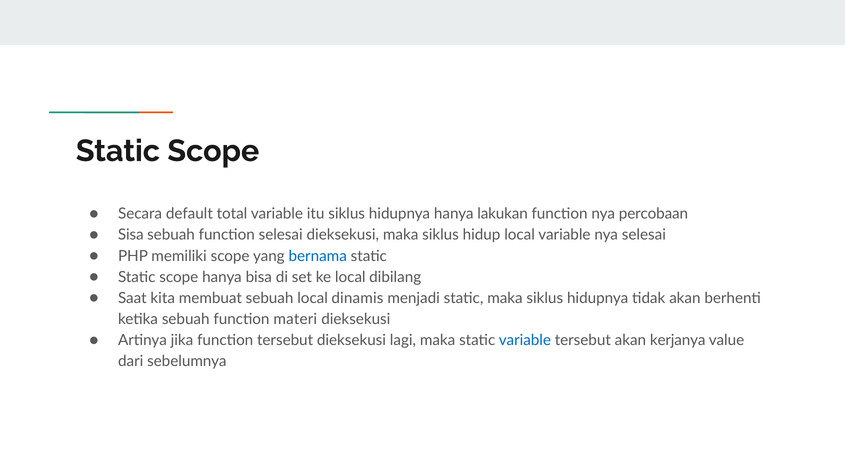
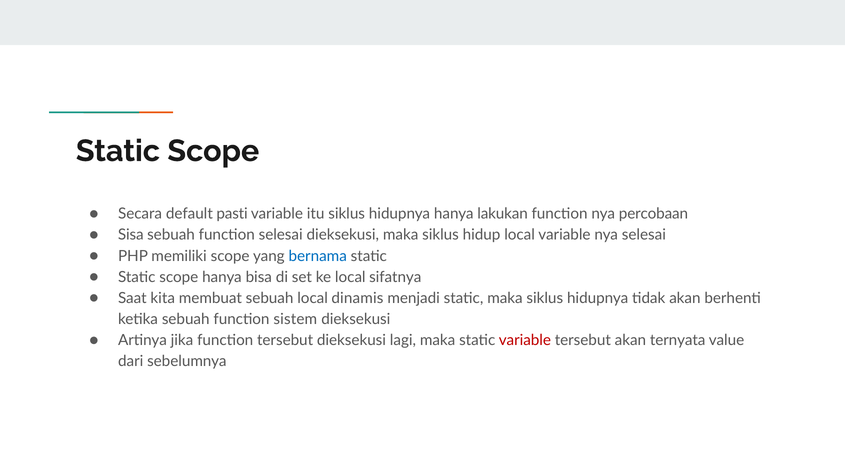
total: total -> pasti
dibilang: dibilang -> sifatnya
materi: materi -> sistem
variable at (525, 340) colour: blue -> red
kerjanya: kerjanya -> ternyata
